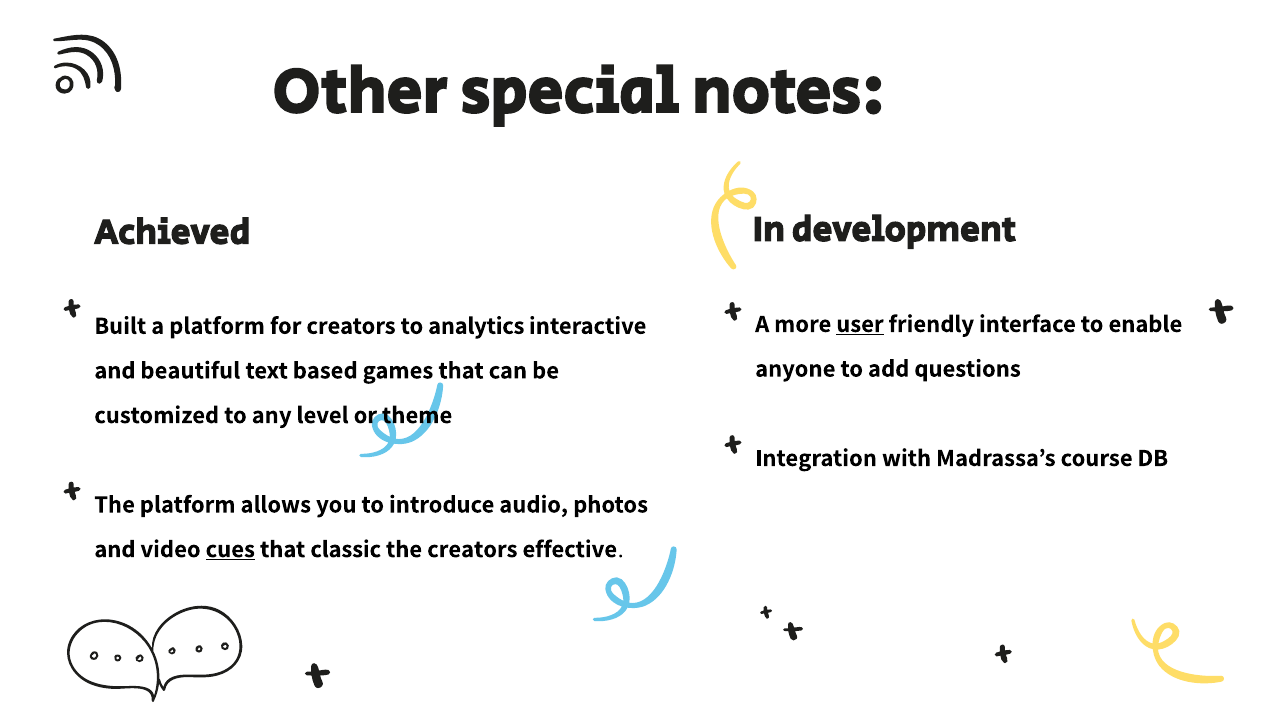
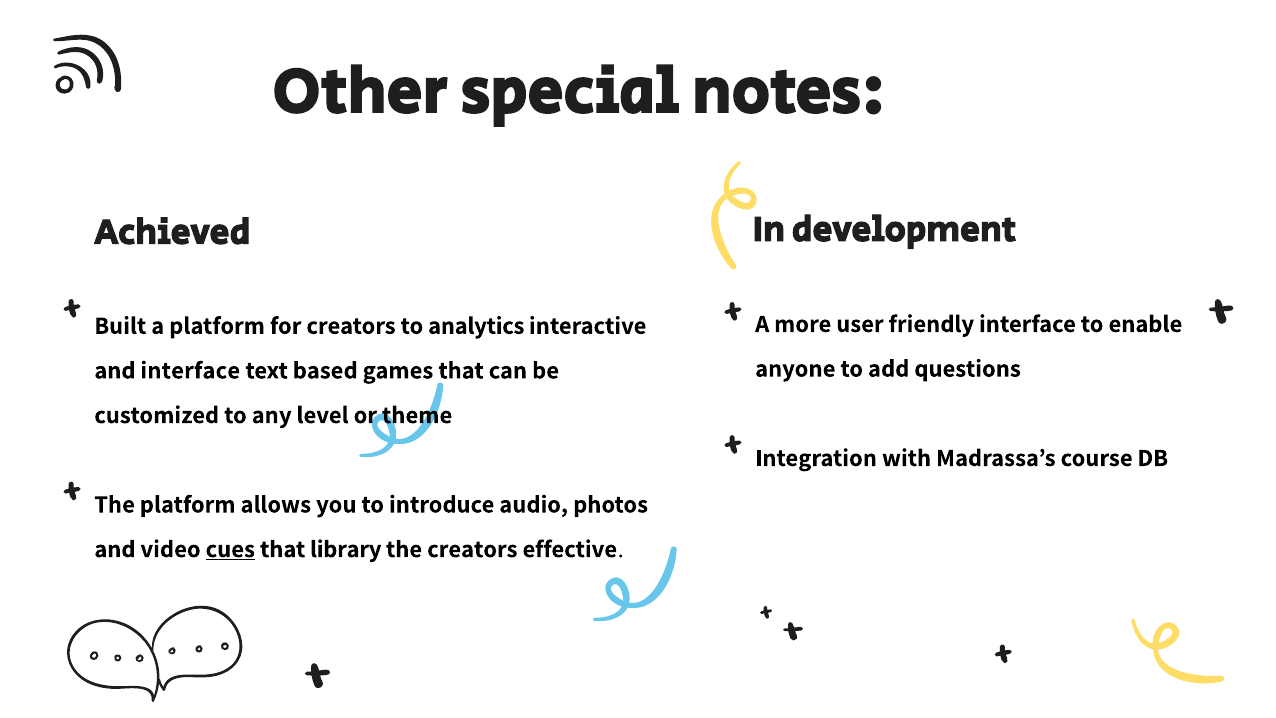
user underline: present -> none
and beautiful: beautiful -> interface
classic: classic -> library
